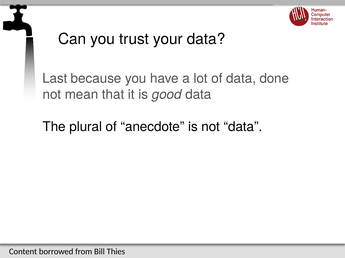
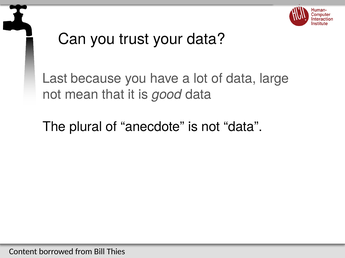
done: done -> large
